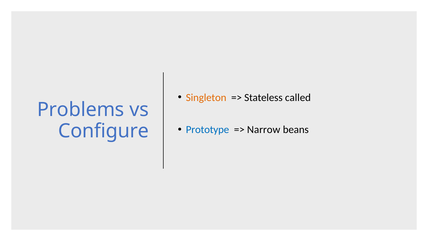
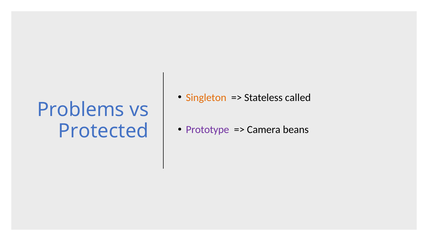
Prototype colour: blue -> purple
Narrow: Narrow -> Camera
Configure: Configure -> Protected
